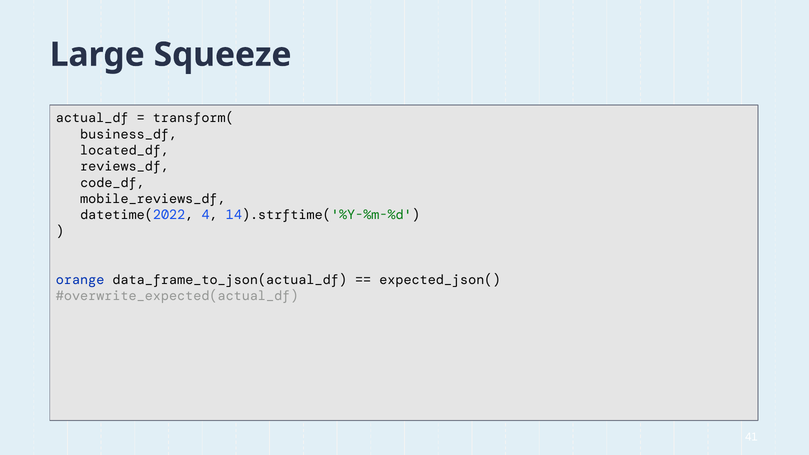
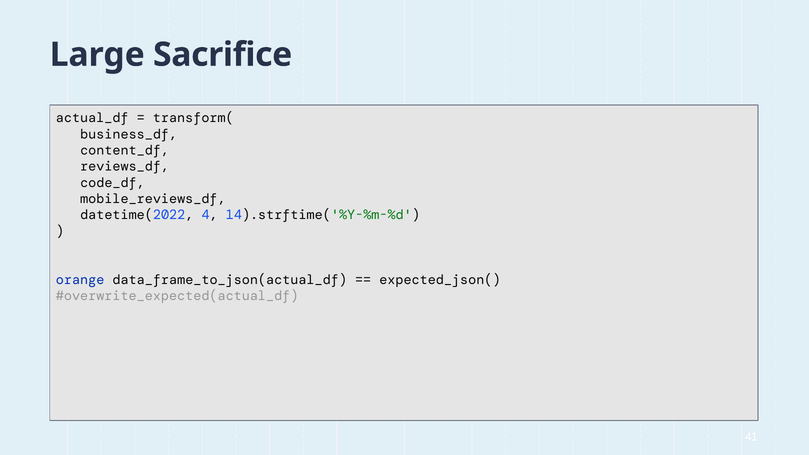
Squeeze: Squeeze -> Sacrifice
located_df: located_df -> content_df
